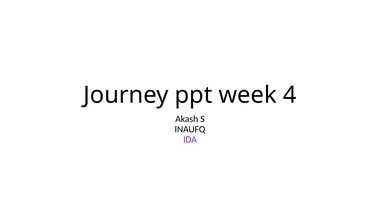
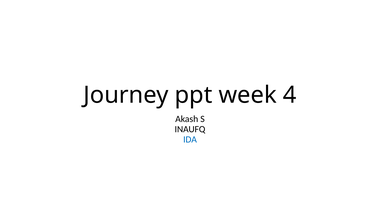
IDA colour: purple -> blue
